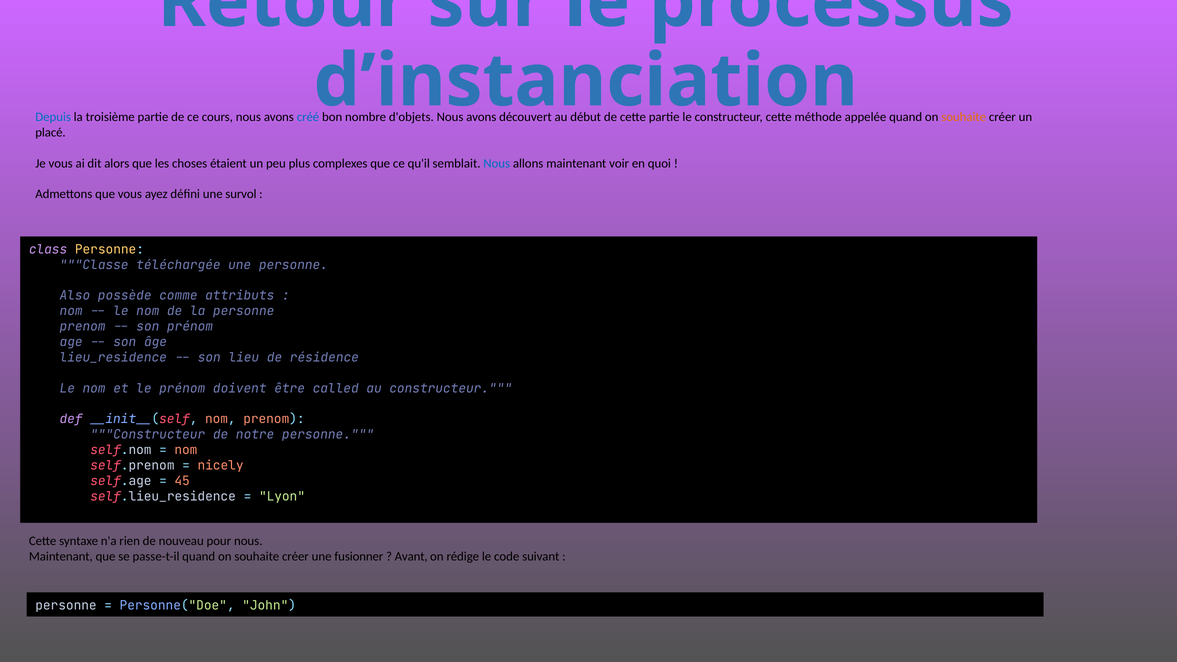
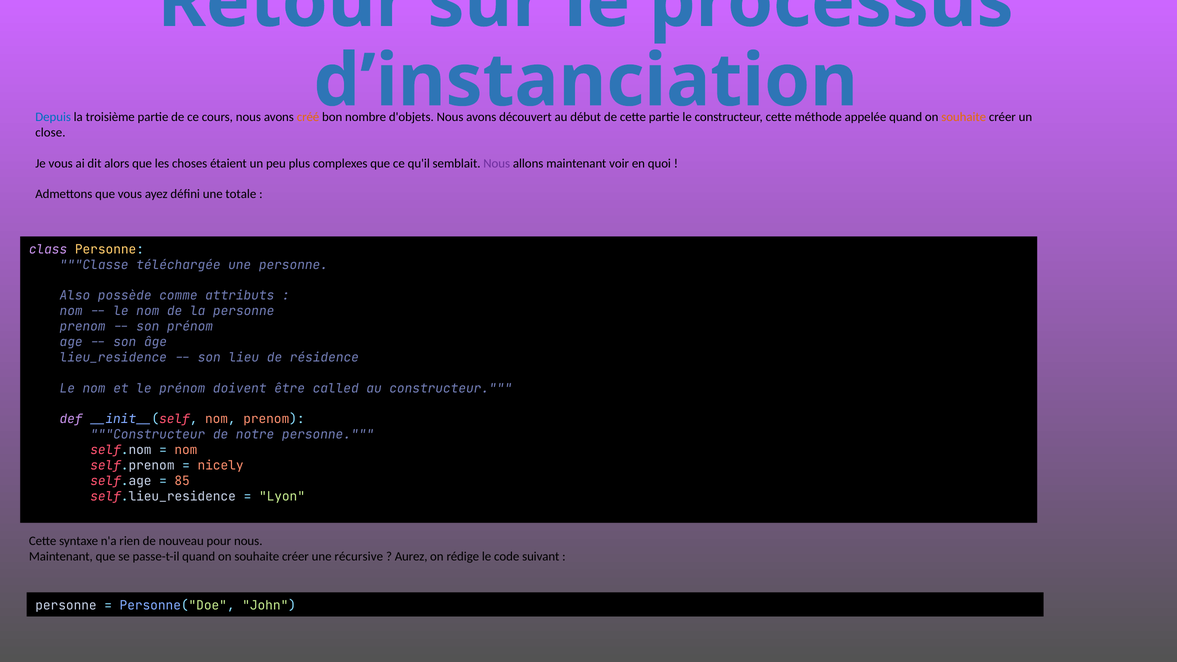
créé colour: blue -> orange
placé: placé -> close
Nous at (497, 163) colour: blue -> purple
survol: survol -> totale
45: 45 -> 85
fusionner: fusionner -> récursive
Avant: Avant -> Aurez
